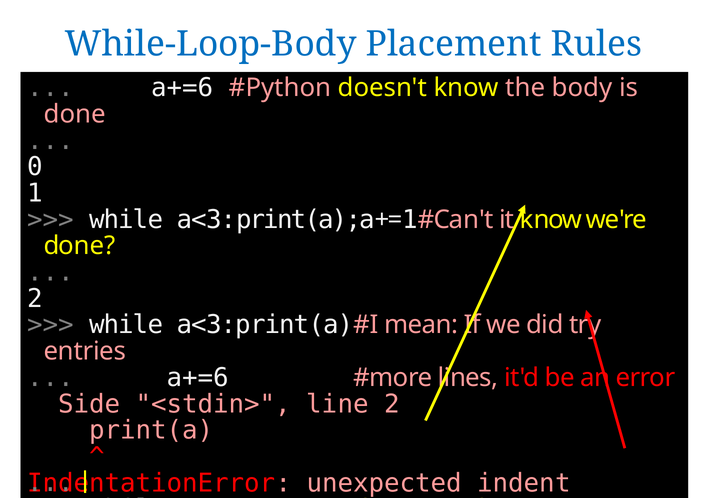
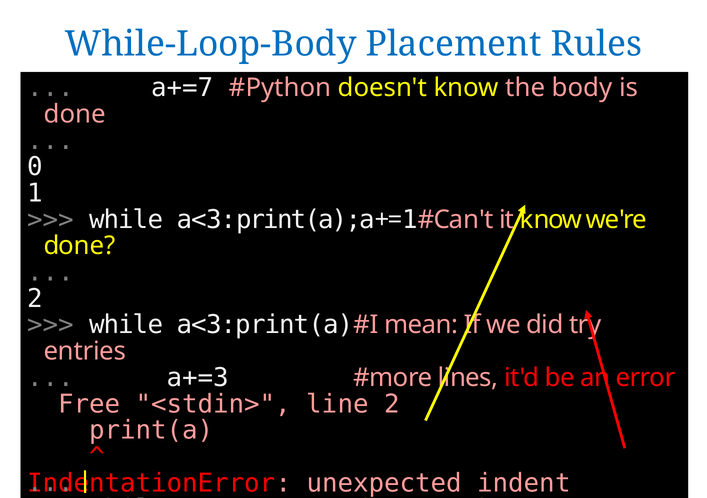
a+=6 at (182, 88): a+=6 -> a+=7
a+=6 at (198, 378): a+=6 -> a+=3
Side: Side -> Free
